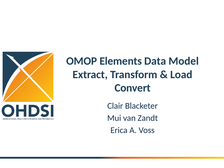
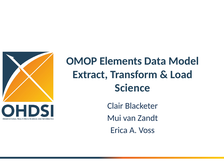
Convert: Convert -> Science
